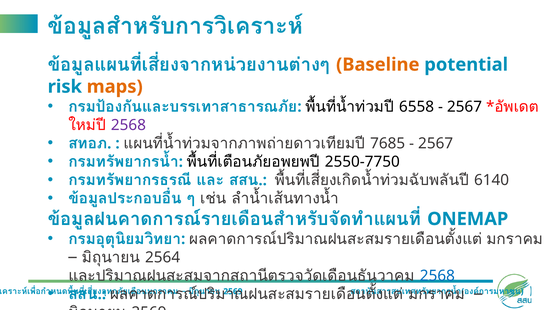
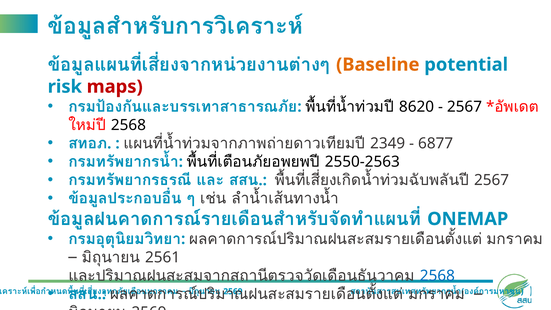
maps colour: orange -> red
6558: 6558 -> 8620
2568 at (128, 125) colour: purple -> black
7685: 7685 -> 2349
2567 at (436, 143): 2567 -> 6877
2550-7750: 2550-7750 -> 2550-2563
6140 at (492, 180): 6140 -> 2567
2564: 2564 -> 2561
